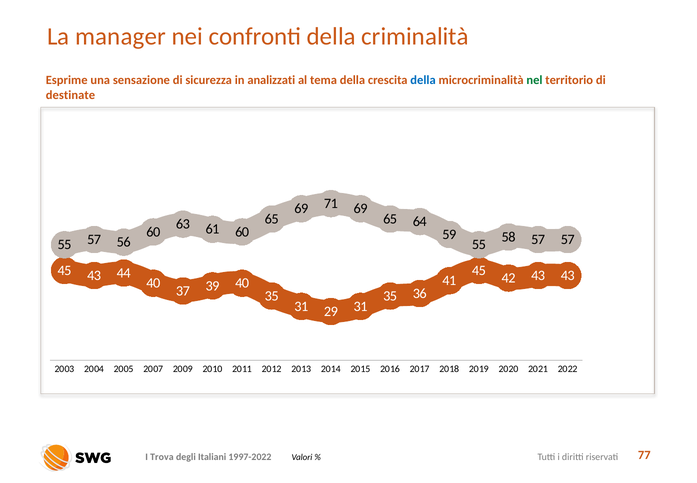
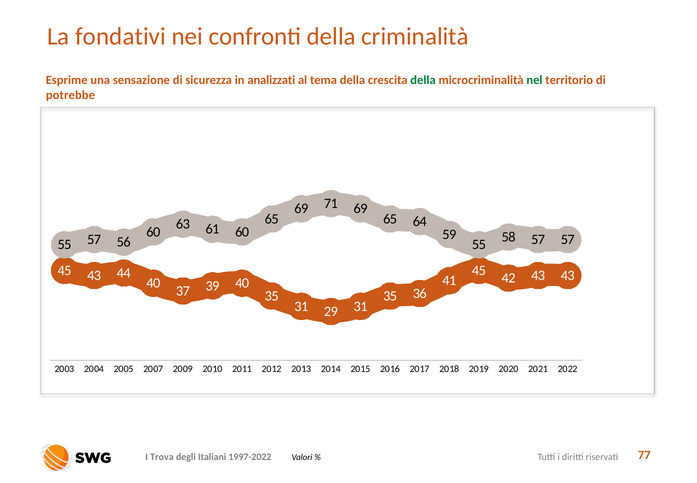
manager: manager -> fondativi
della at (423, 80) colour: blue -> green
destinate: destinate -> potrebbe
